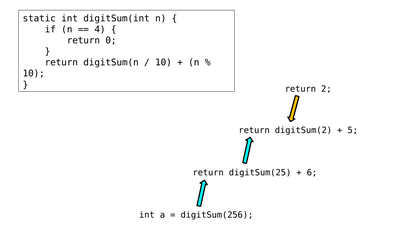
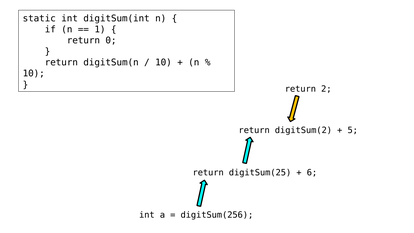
4: 4 -> 1
